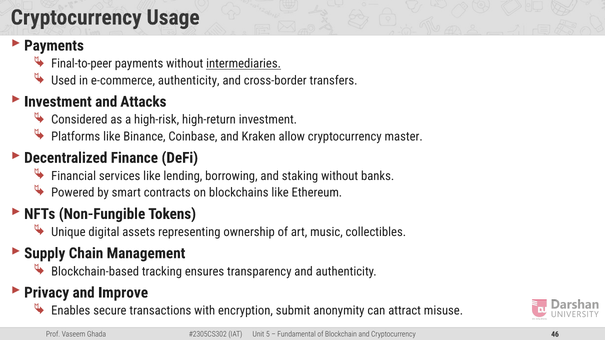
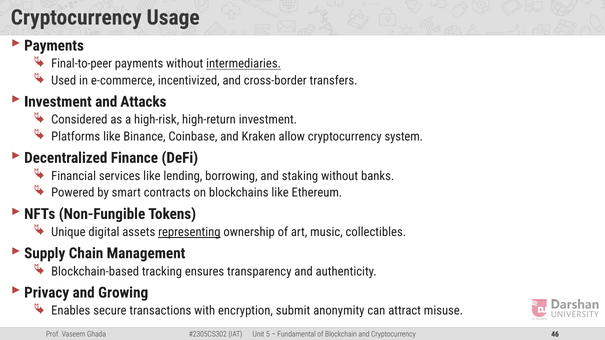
e-commerce authenticity: authenticity -> incentivized
master: master -> system
representing underline: none -> present
Improve: Improve -> Growing
